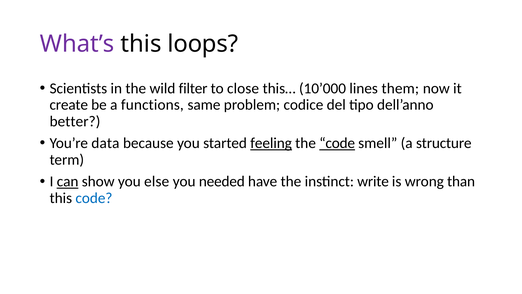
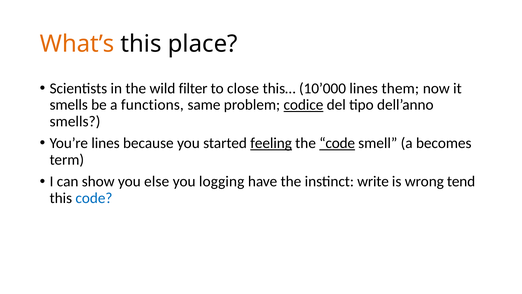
What’s colour: purple -> orange
loops: loops -> place
create at (69, 105): create -> smells
codice underline: none -> present
better at (75, 121): better -> smells
You’re data: data -> lines
structure: structure -> becomes
can underline: present -> none
needed: needed -> logging
than: than -> tend
